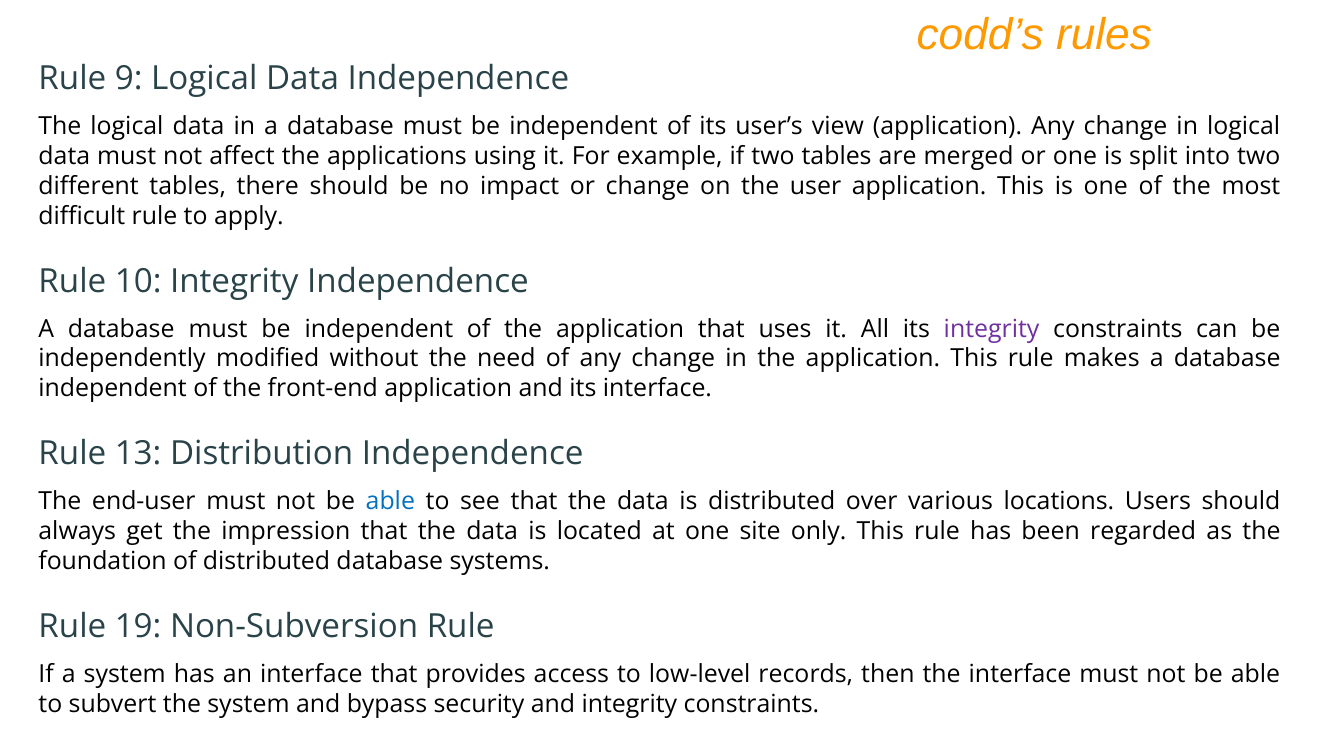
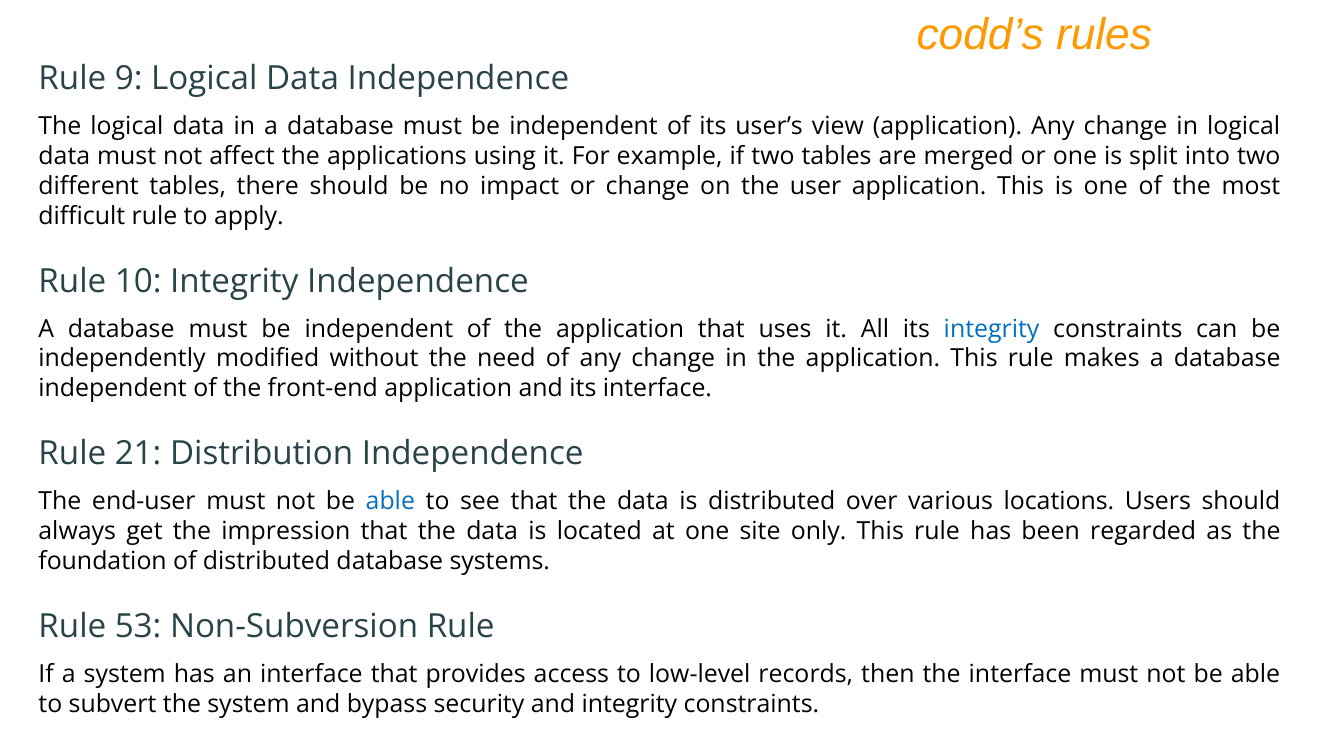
integrity at (992, 329) colour: purple -> blue
13: 13 -> 21
19: 19 -> 53
